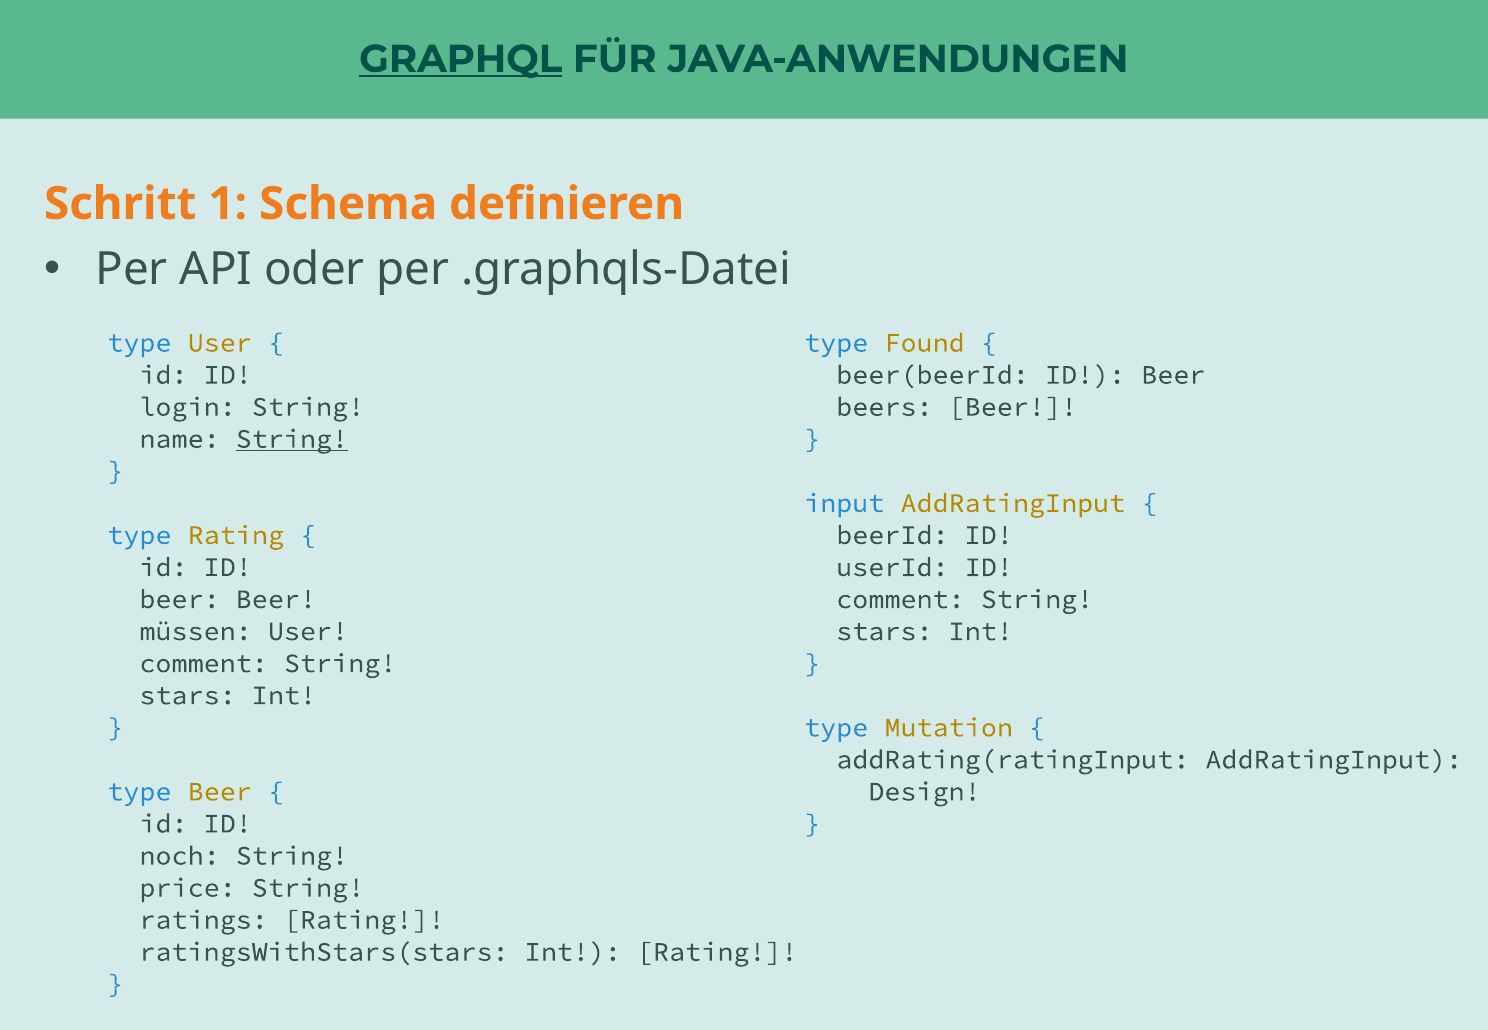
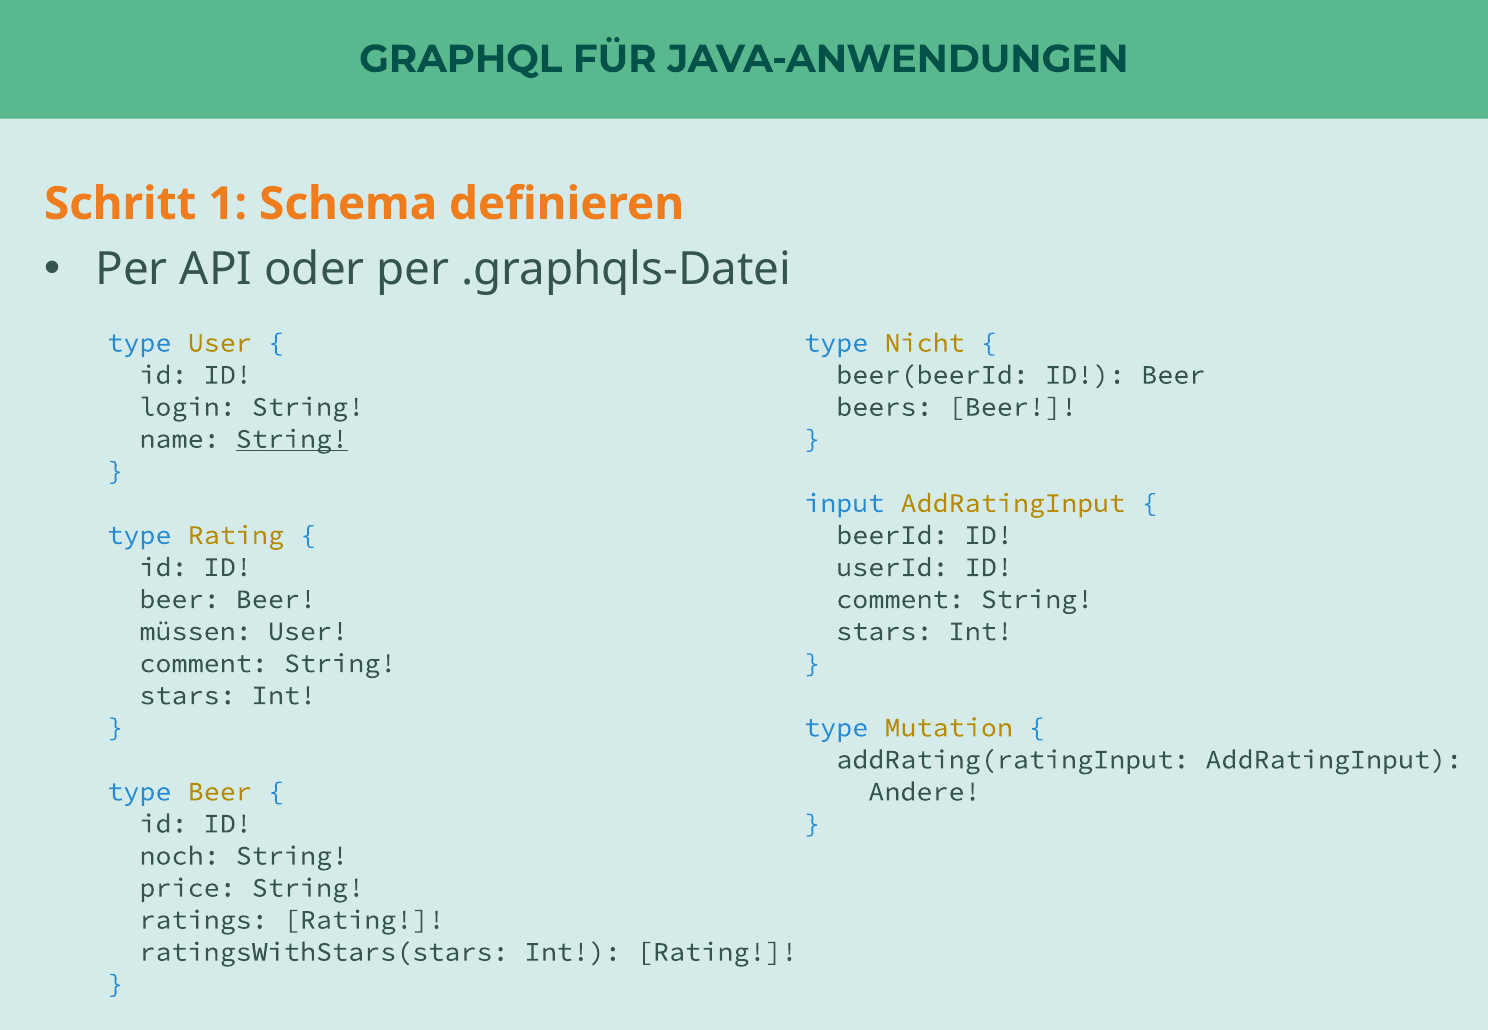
GRAPHQL underline: present -> none
Found: Found -> Nicht
Design: Design -> Andere
